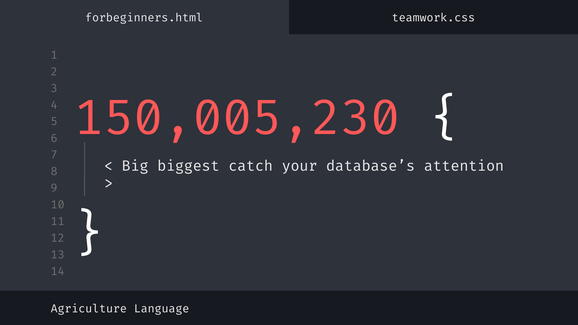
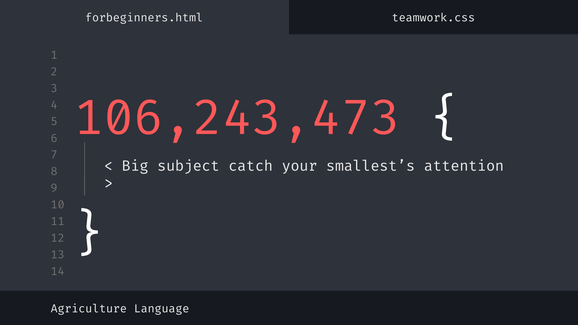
150,005,230: 150,005,230 -> 106,243,473
biggest: biggest -> subject
database’s: database’s -> smallest’s
